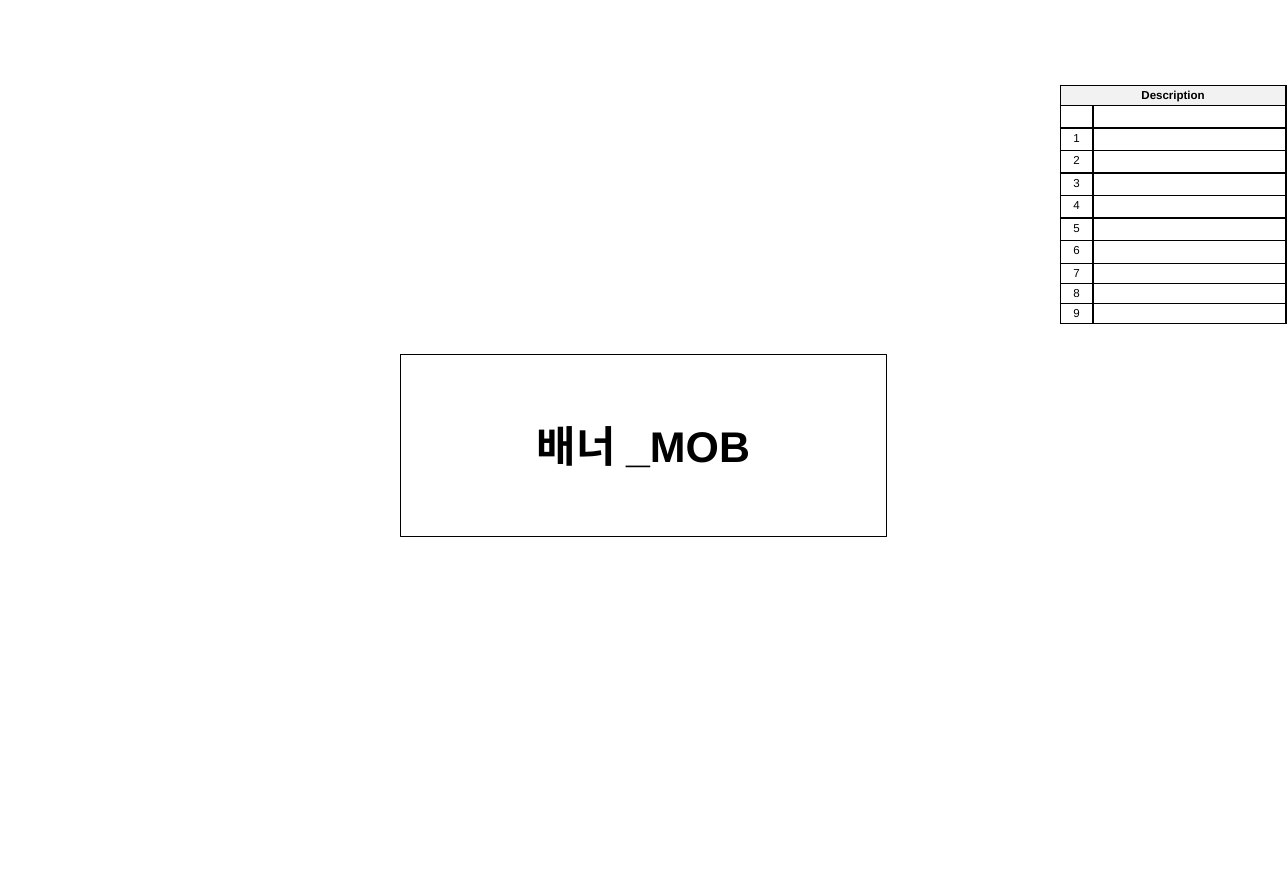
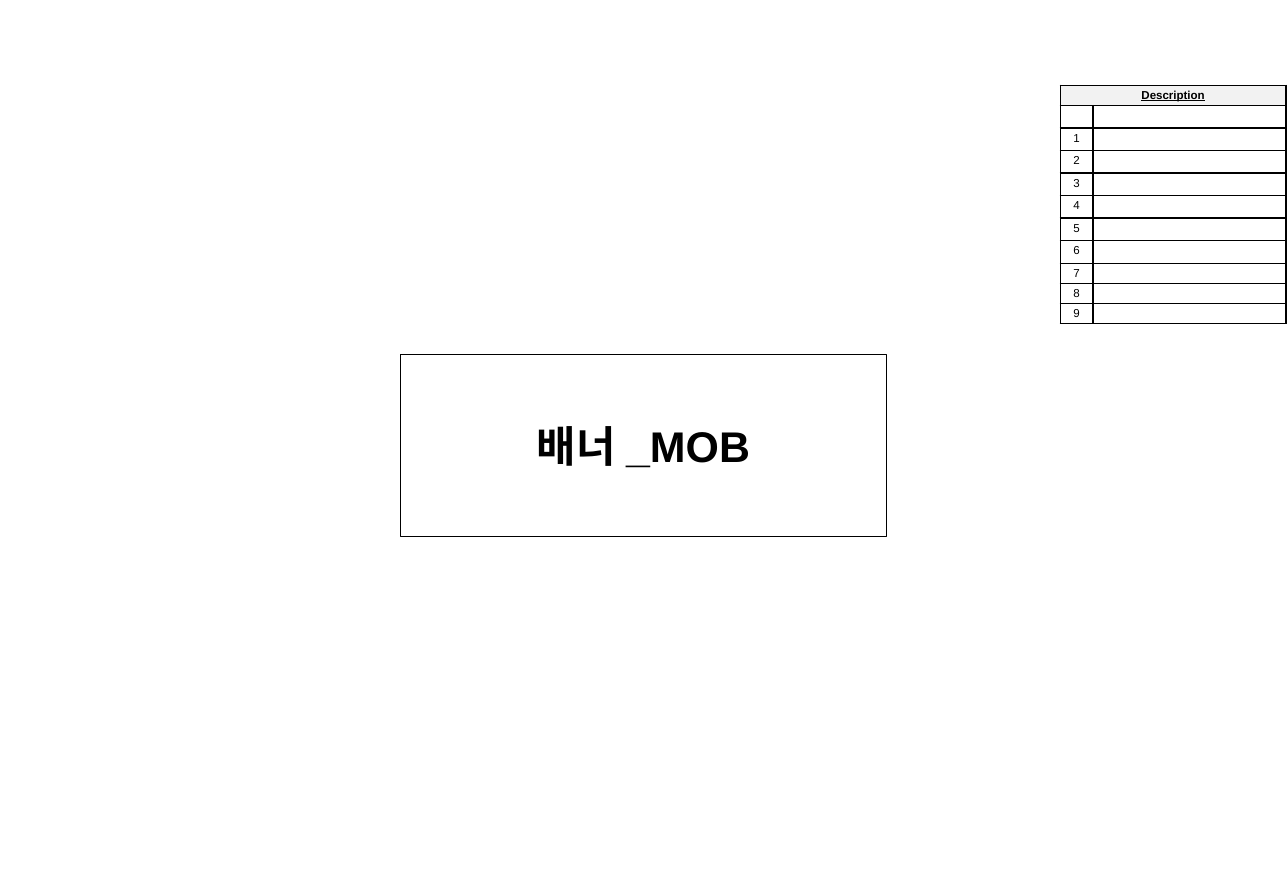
Description underline: none -> present
